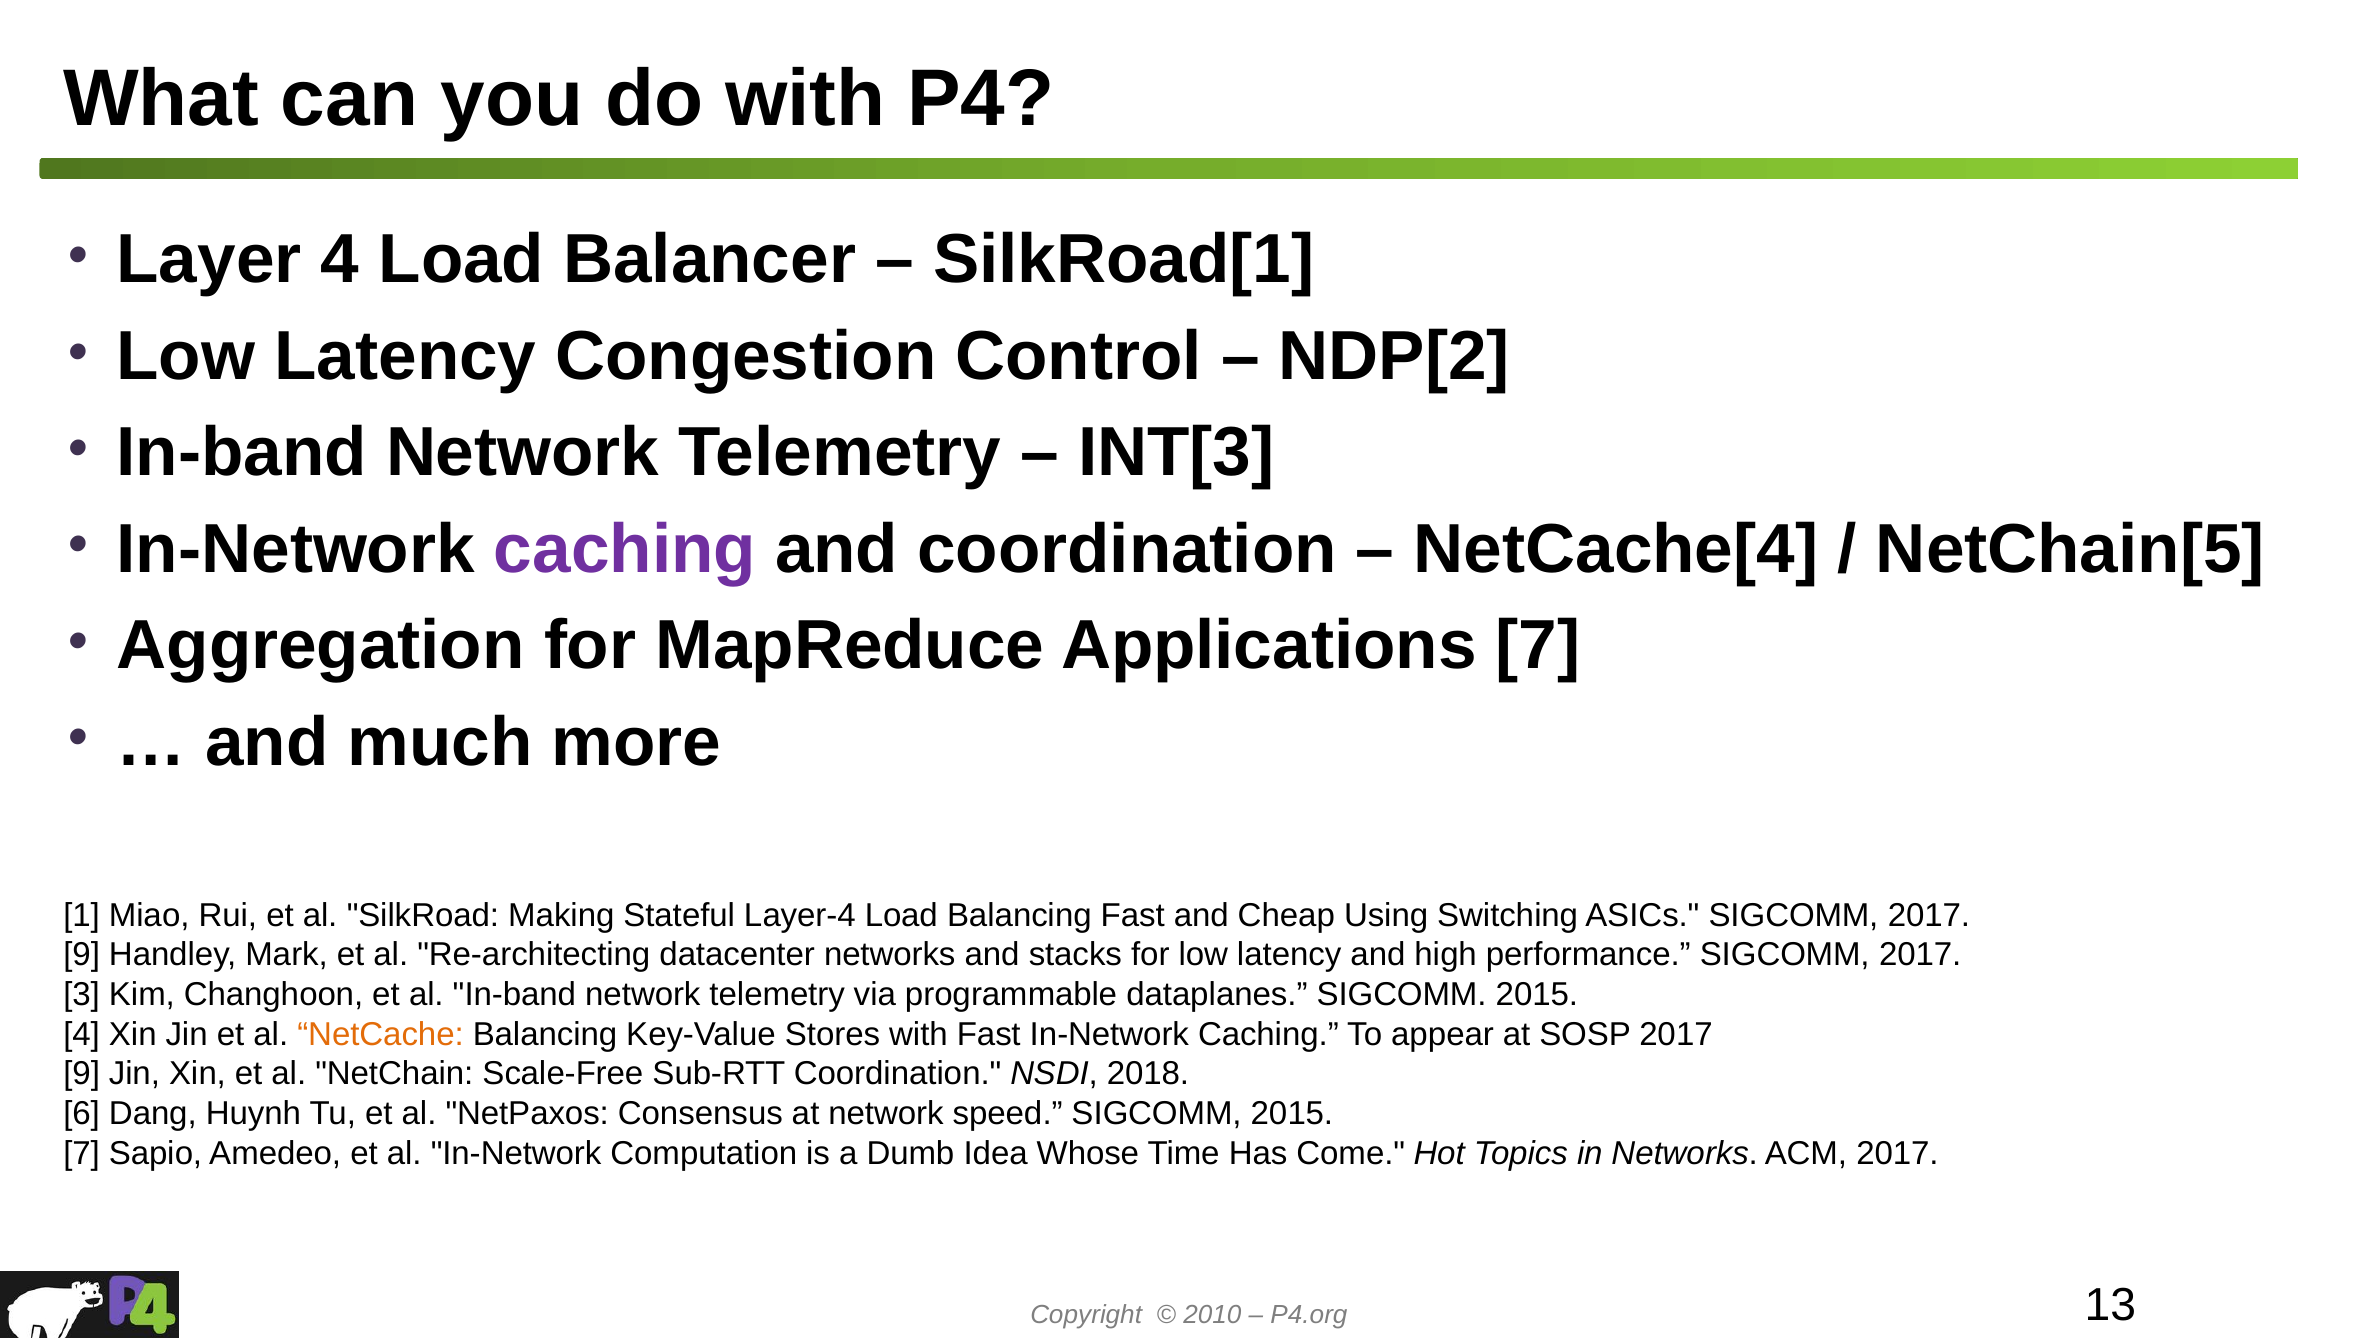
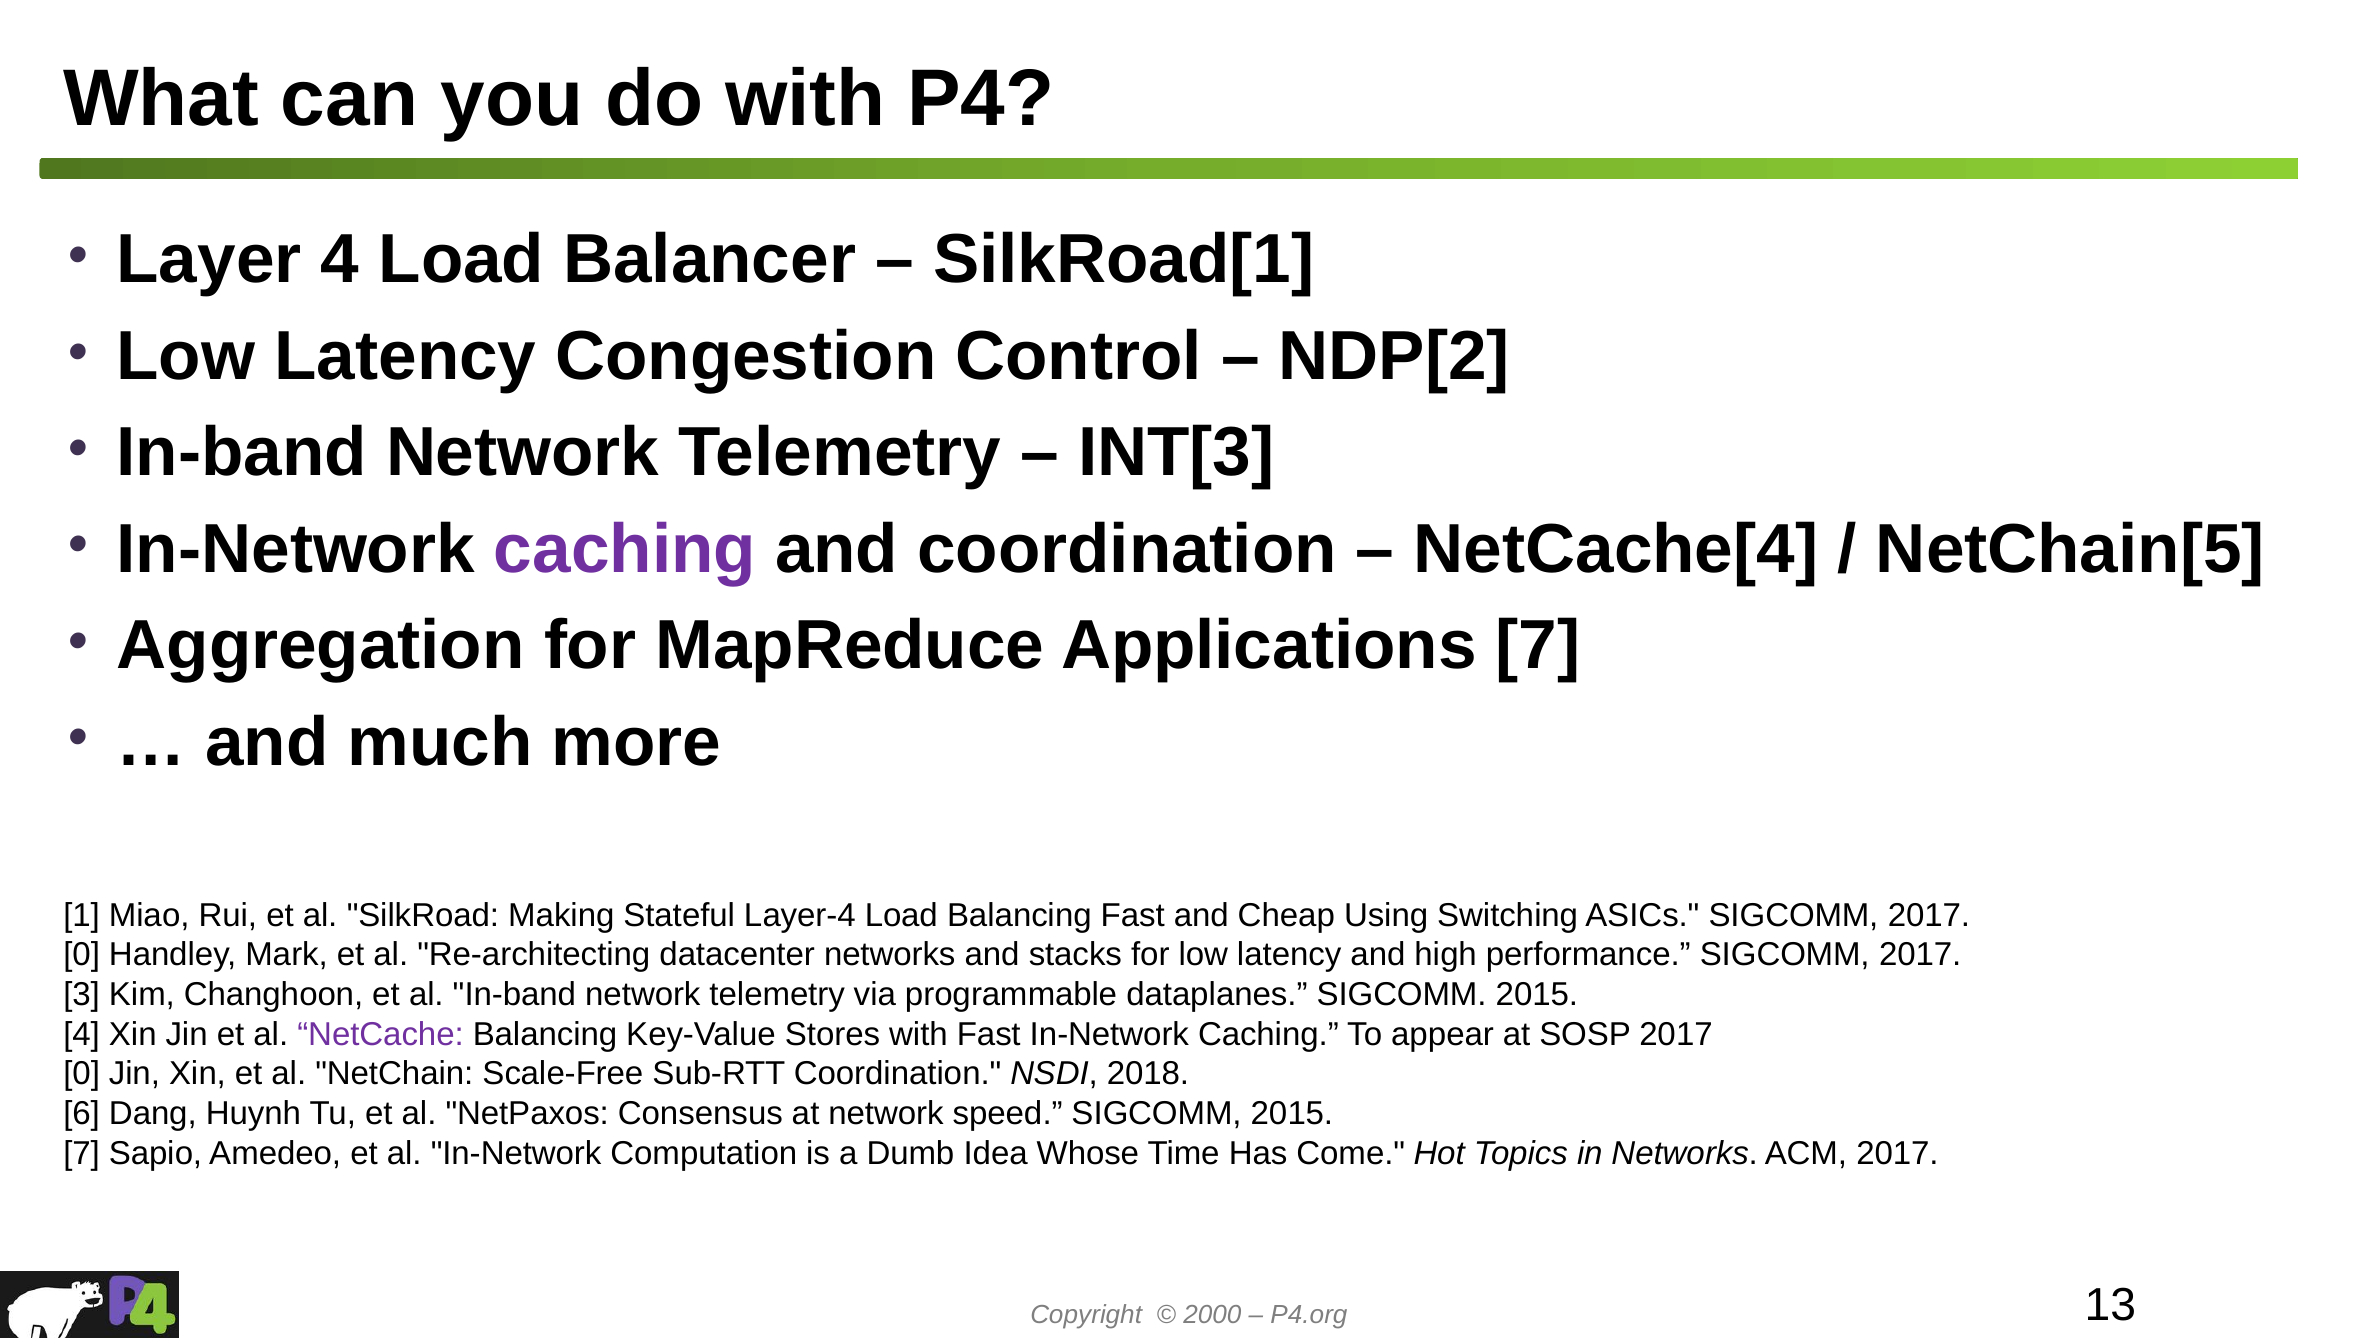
9 at (82, 955): 9 -> 0
NetCache colour: orange -> purple
9 at (82, 1074): 9 -> 0
2010: 2010 -> 2000
